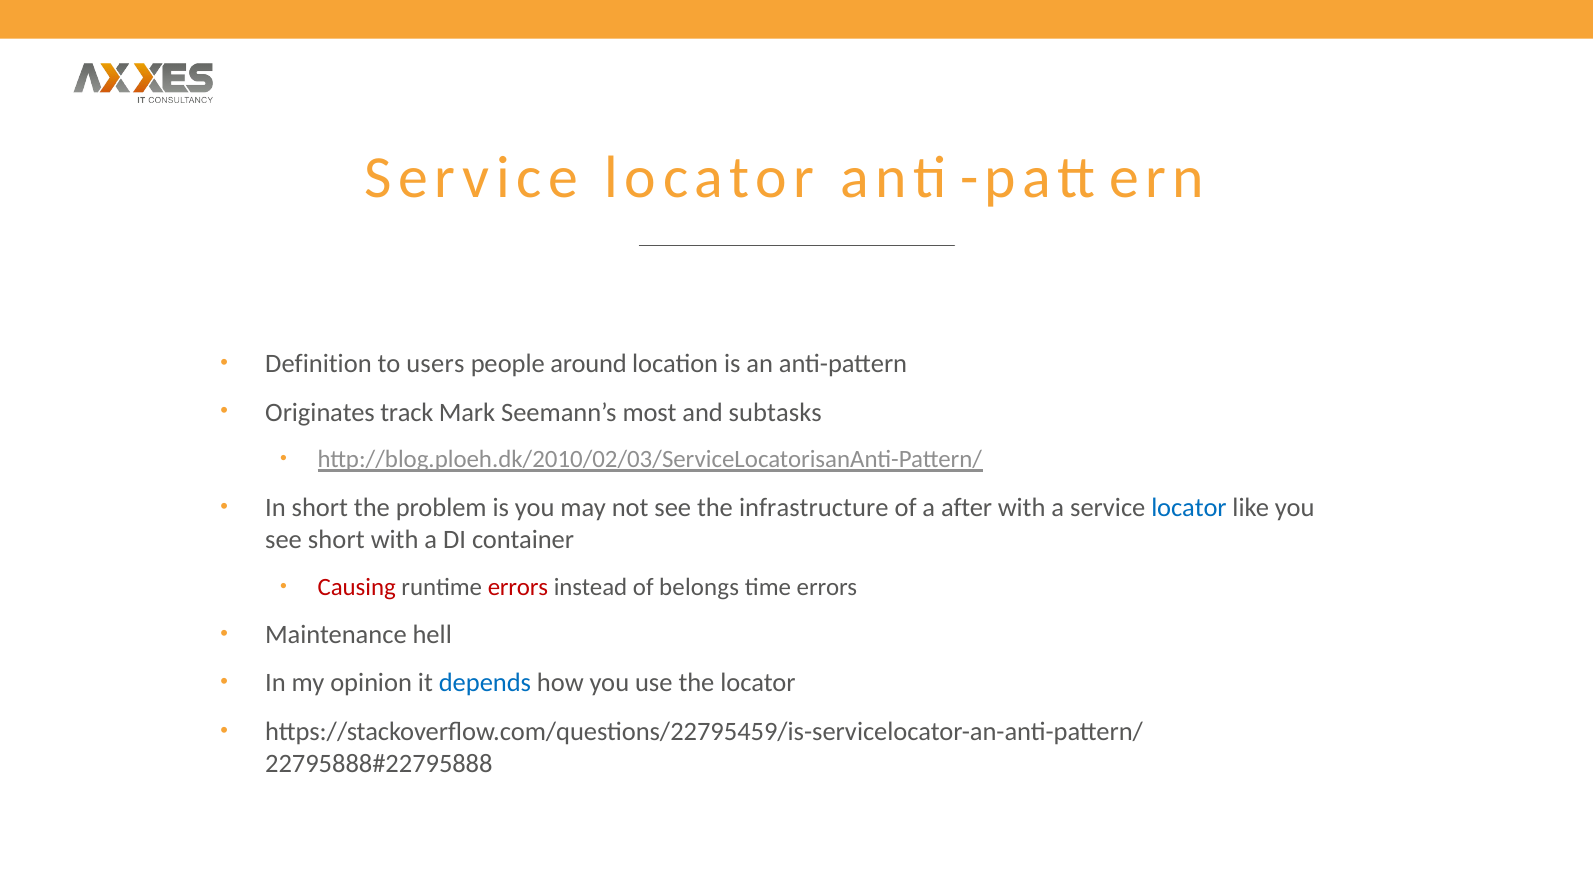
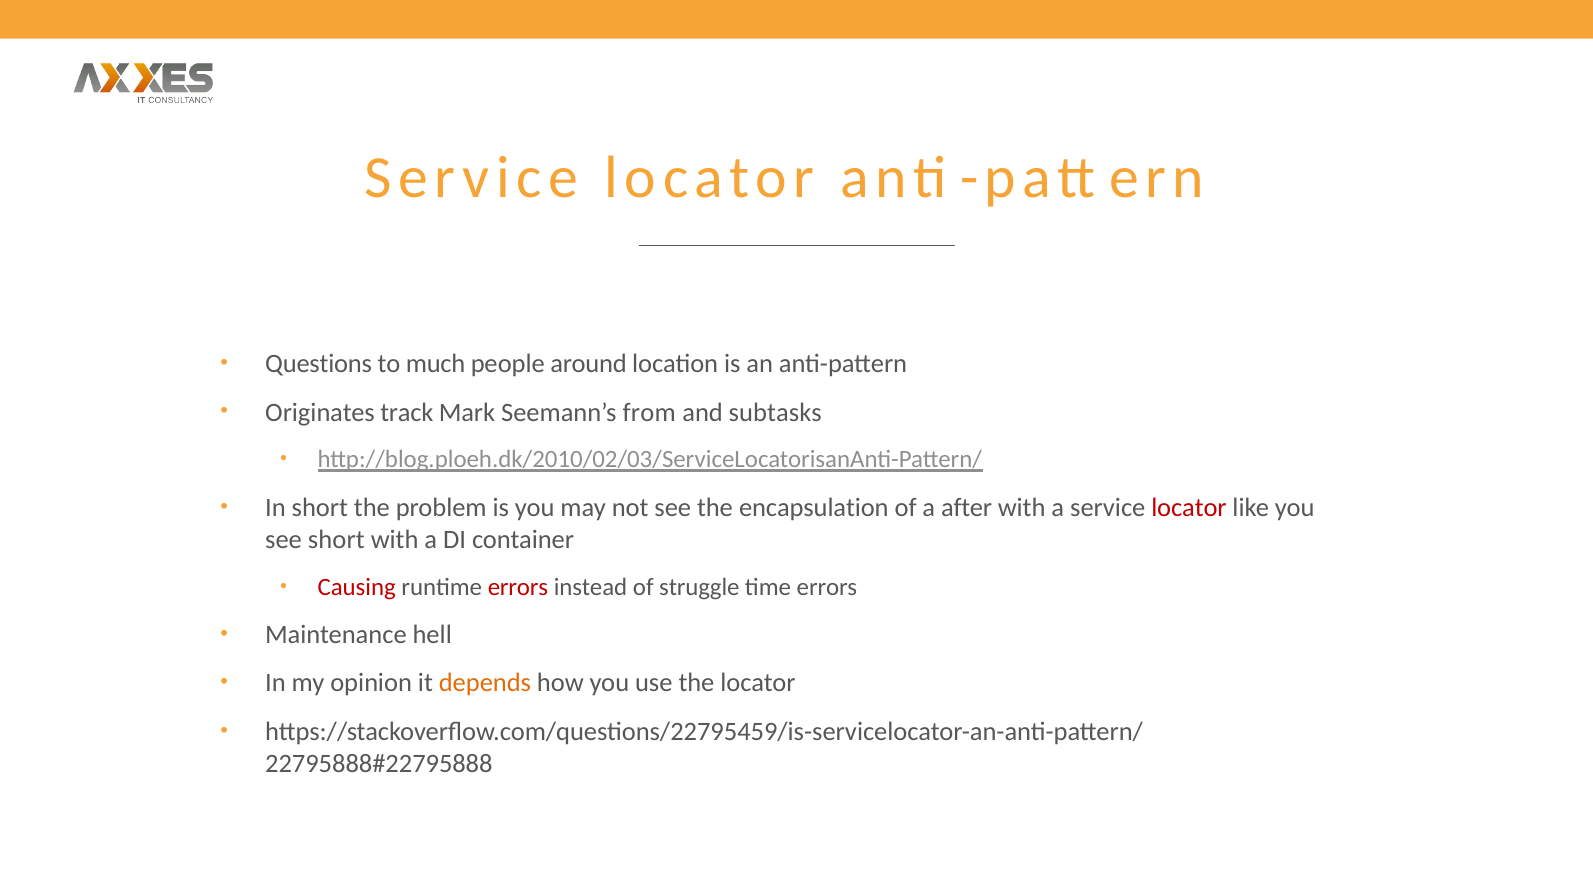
Definition: Definition -> Questions
users: users -> much
most: most -> from
infrastructure: infrastructure -> encapsulation
locator at (1189, 508) colour: blue -> red
belongs: belongs -> struggle
depends colour: blue -> orange
